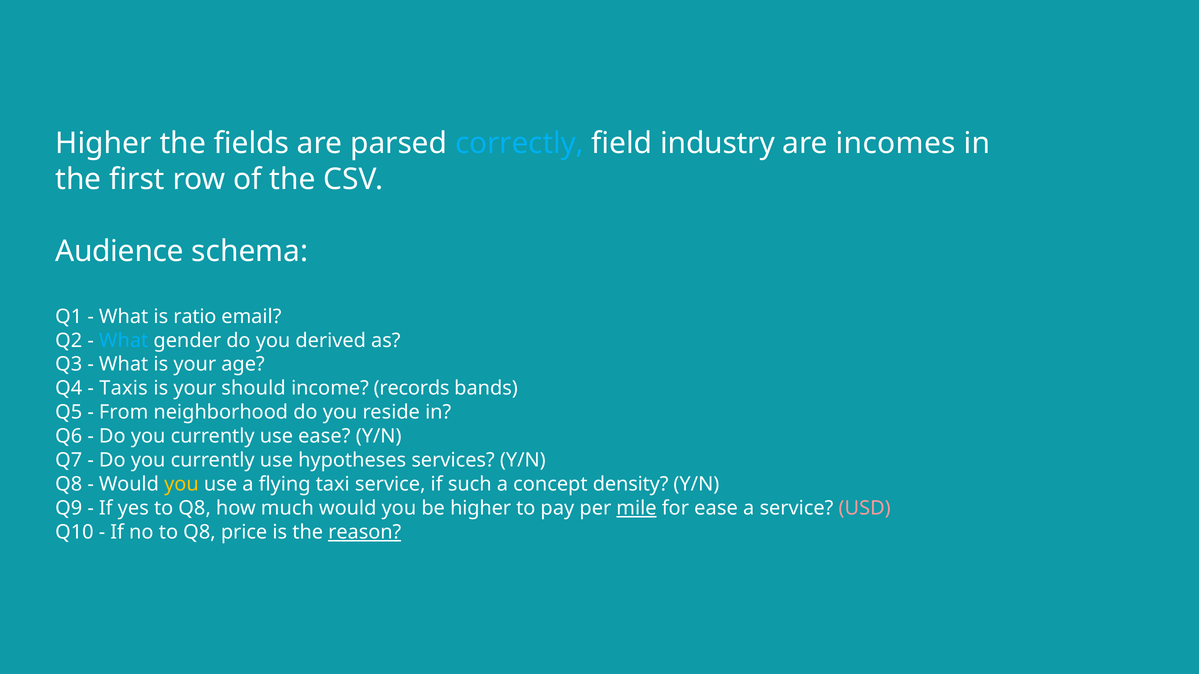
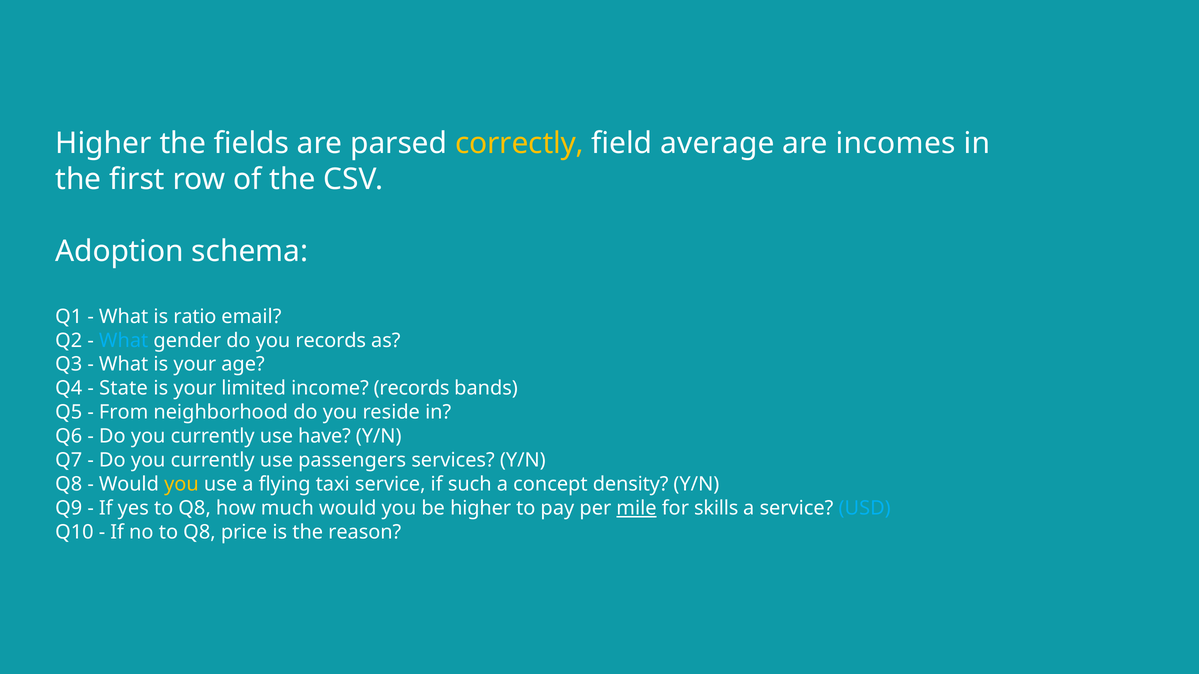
correctly colour: light blue -> yellow
industry: industry -> average
Audience: Audience -> Adoption
you derived: derived -> records
Taxis: Taxis -> State
should: should -> limited
use ease: ease -> have
hypotheses: hypotheses -> passengers
for ease: ease -> skills
USD colour: pink -> light blue
reason underline: present -> none
